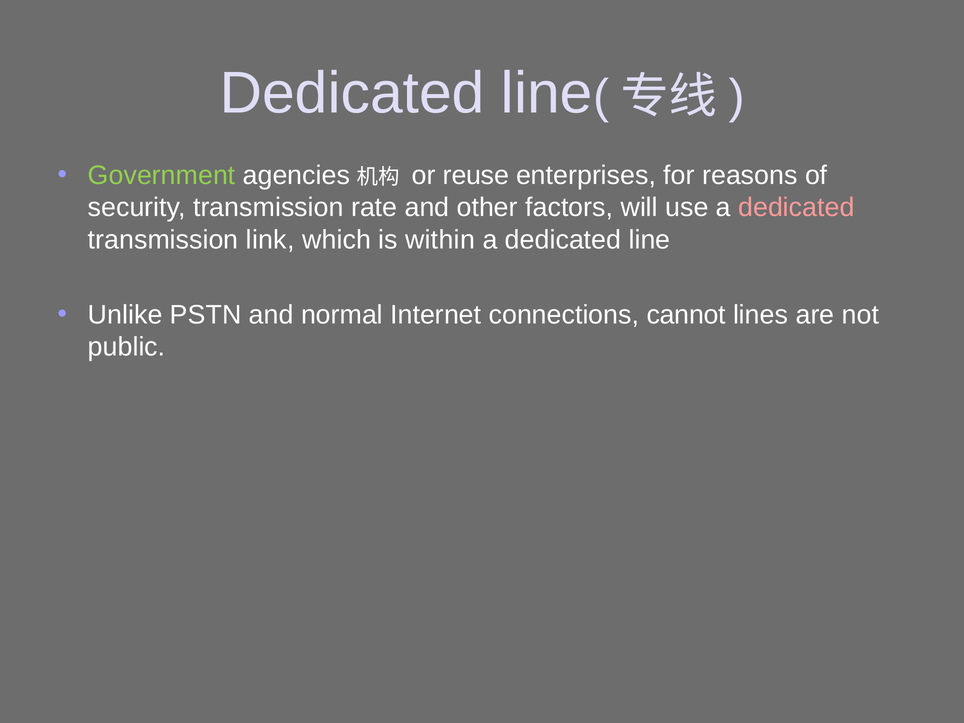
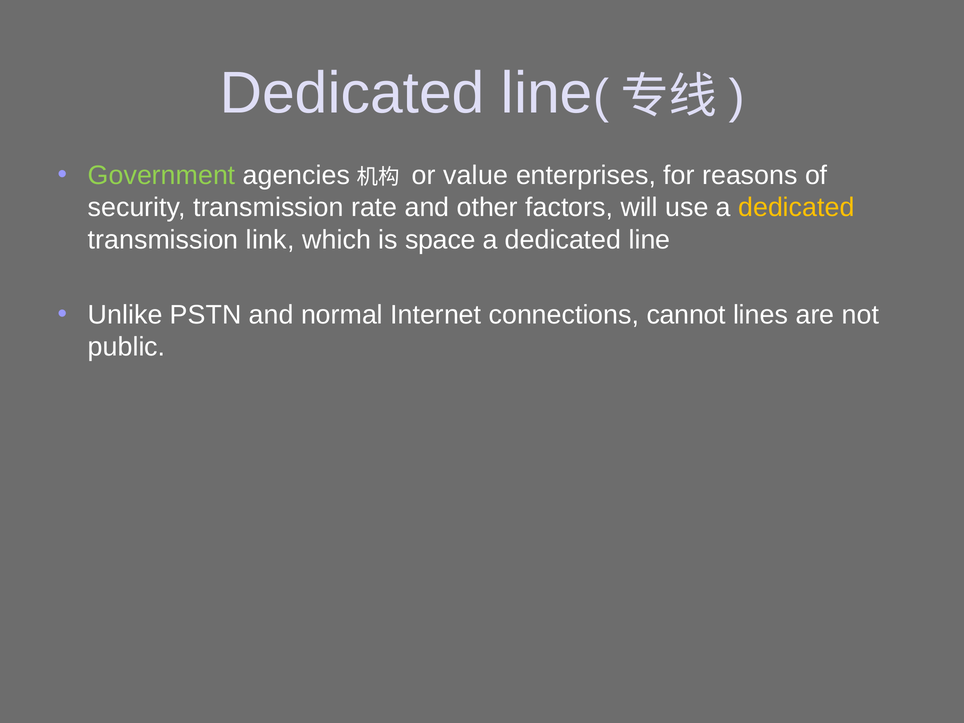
reuse: reuse -> value
dedicated at (796, 208) colour: pink -> yellow
within: within -> space
